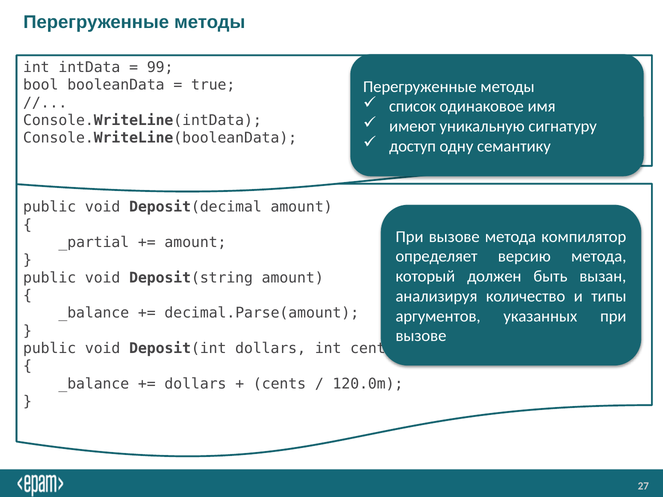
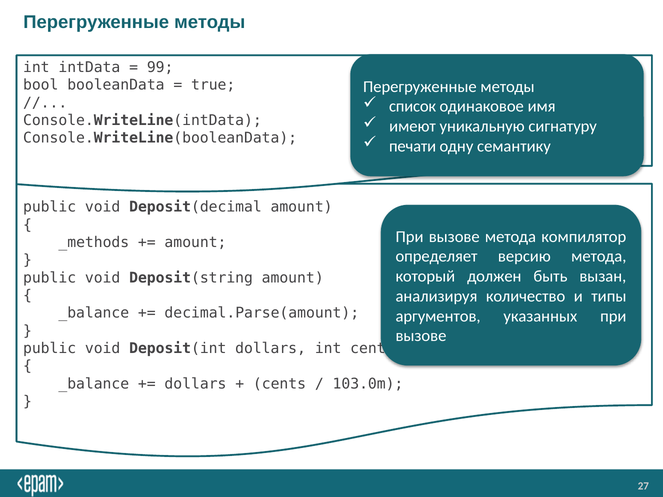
доступ: доступ -> печати
_partial: _partial -> _methods
120.0m: 120.0m -> 103.0m
